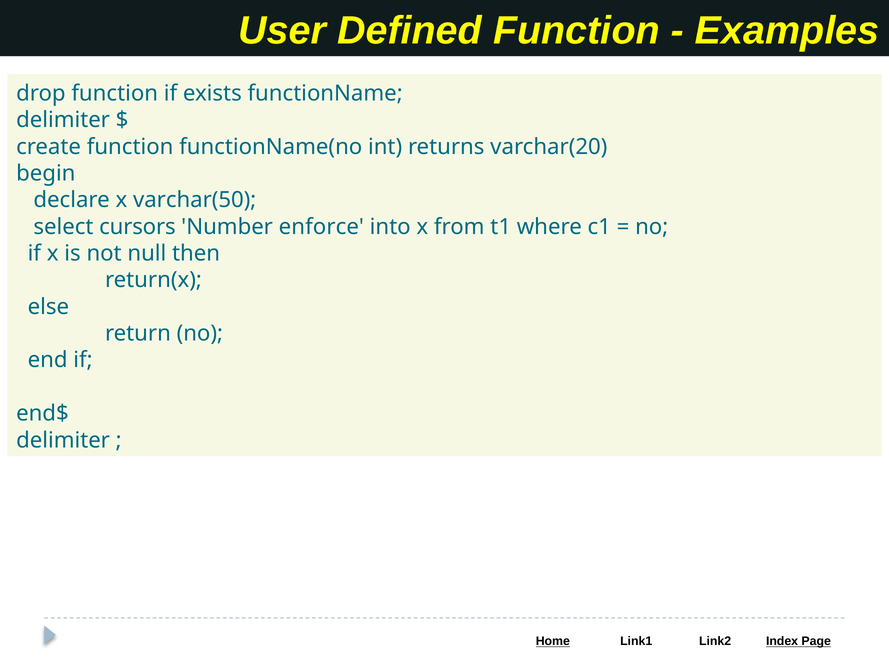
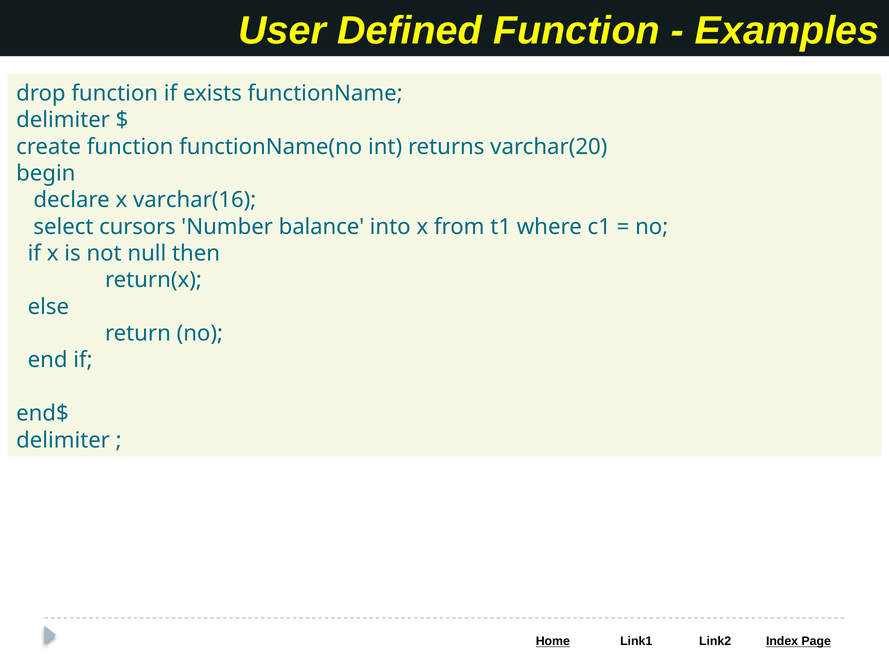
varchar(50: varchar(50 -> varchar(16
enforce: enforce -> balance
